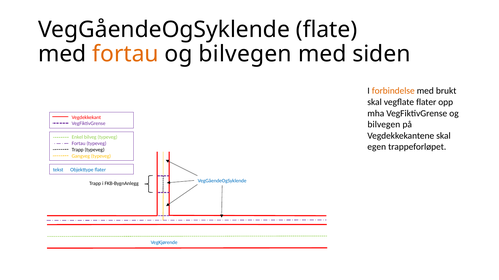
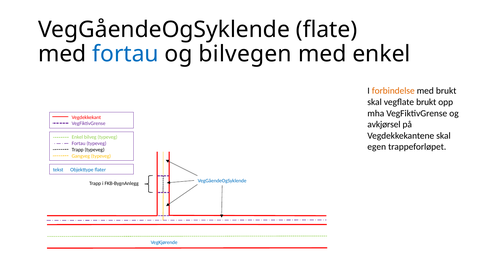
fortau at (126, 54) colour: orange -> blue
med siden: siden -> enkel
vegflate flater: flater -> brukt
bilvegen at (384, 125): bilvegen -> avkjørsel
